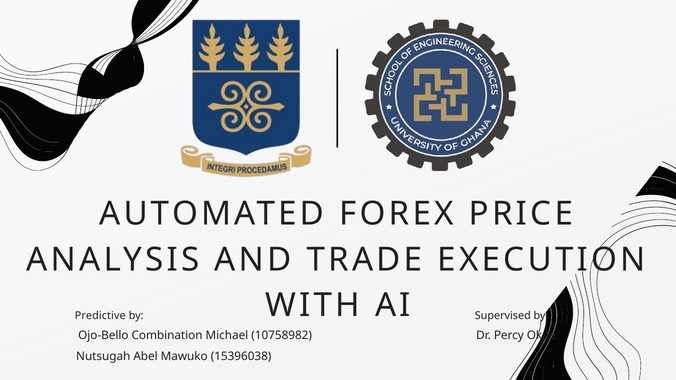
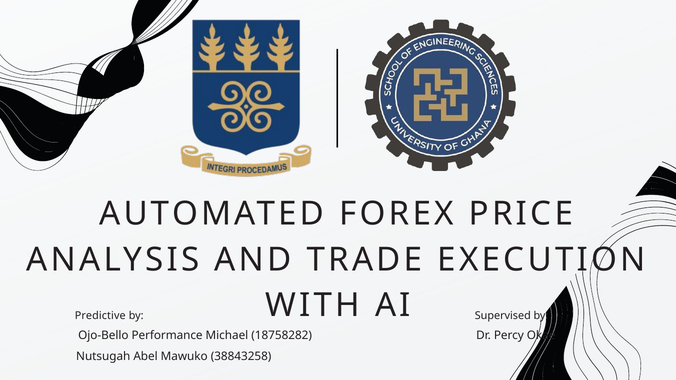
Combination: Combination -> Performance
10758982: 10758982 -> 18758282
15396038: 15396038 -> 38843258
